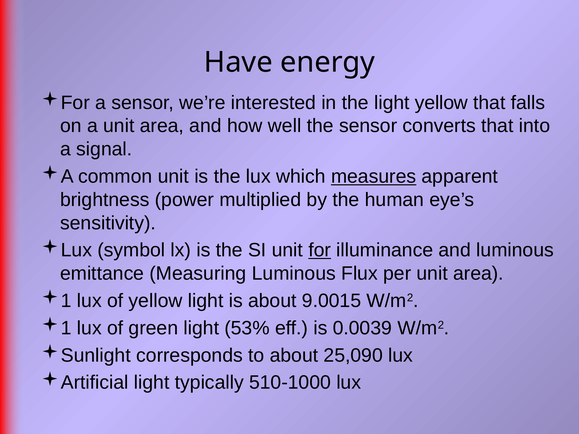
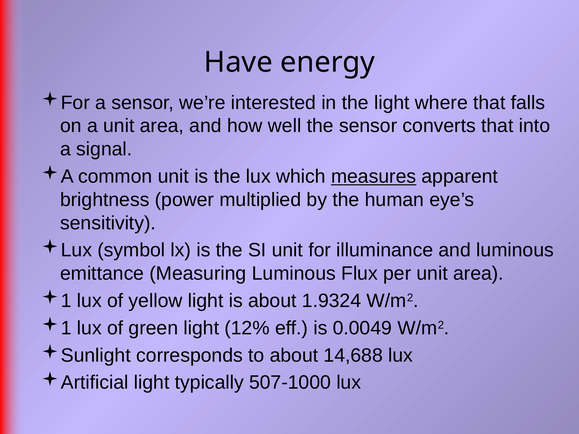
light yellow: yellow -> where
for underline: present -> none
9.0015: 9.0015 -> 1.9324
53%: 53% -> 12%
0.0039: 0.0039 -> 0.0049
25,090: 25,090 -> 14,688
510-1000: 510-1000 -> 507-1000
